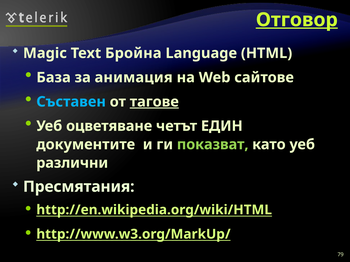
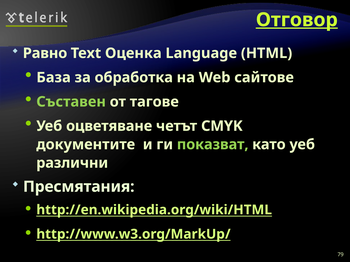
Magic: Magic -> Равно
Бройна: Бройна -> Оценка
анимация: анимация -> обработка
Съставен colour: light blue -> light green
тагове underline: present -> none
ЕДИН: ЕДИН -> CMYK
